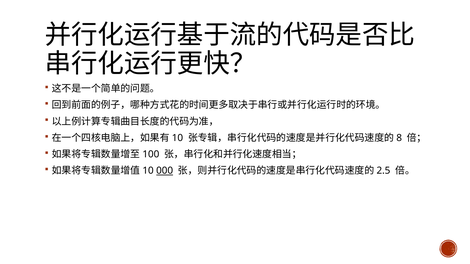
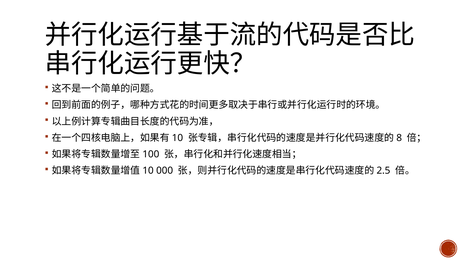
000 underline: present -> none
